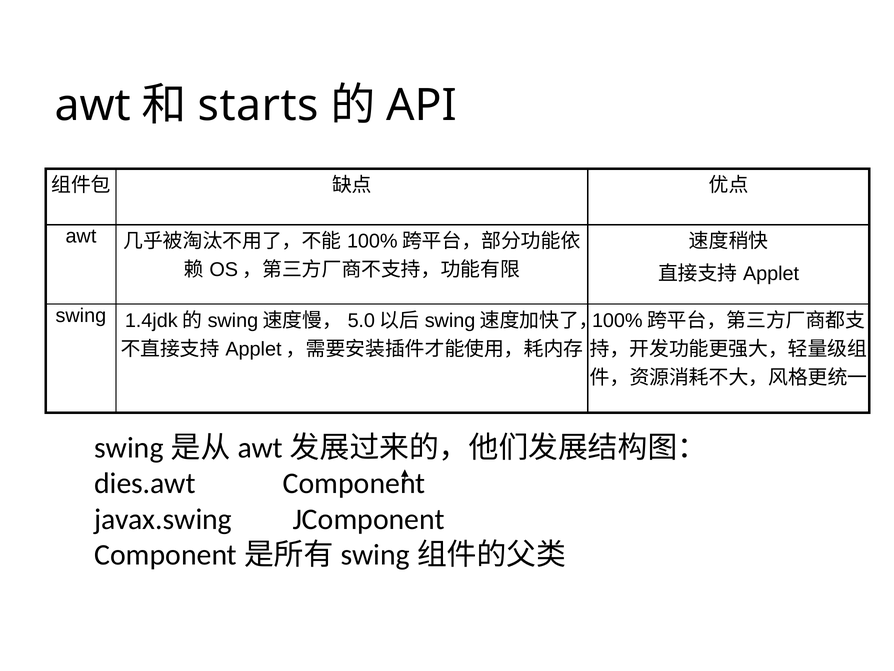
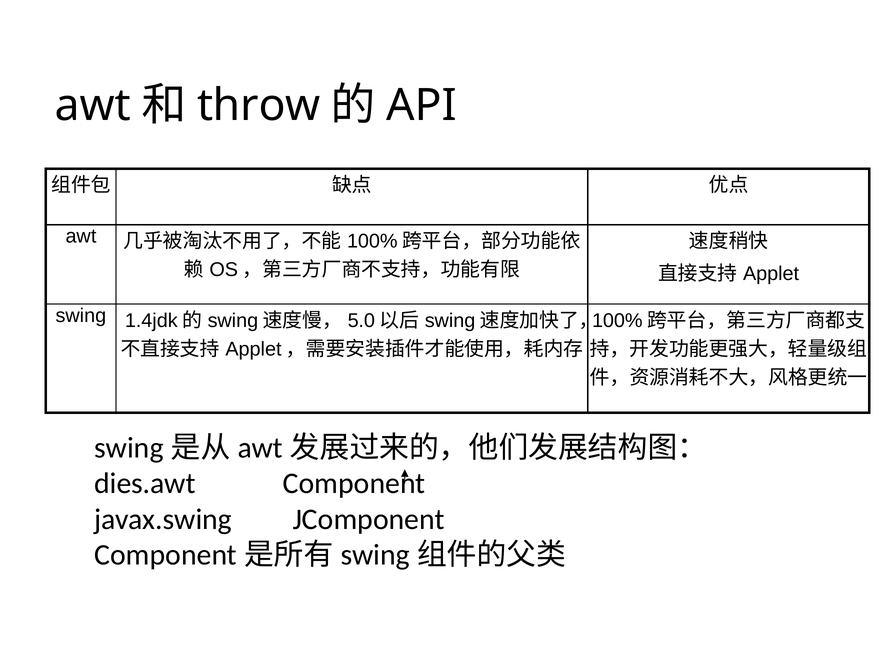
starts: starts -> throw
